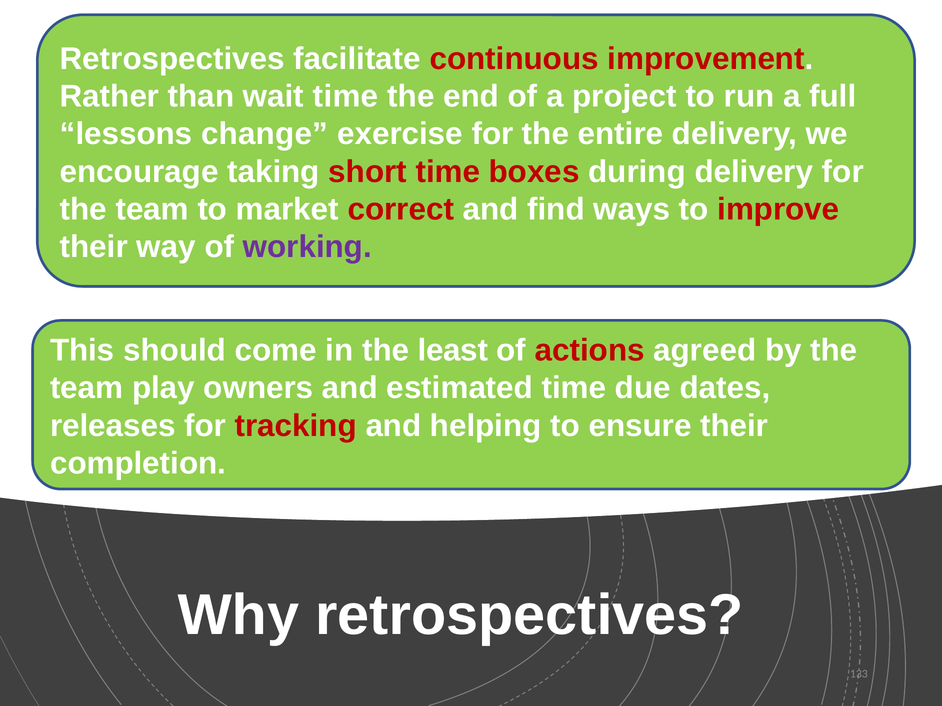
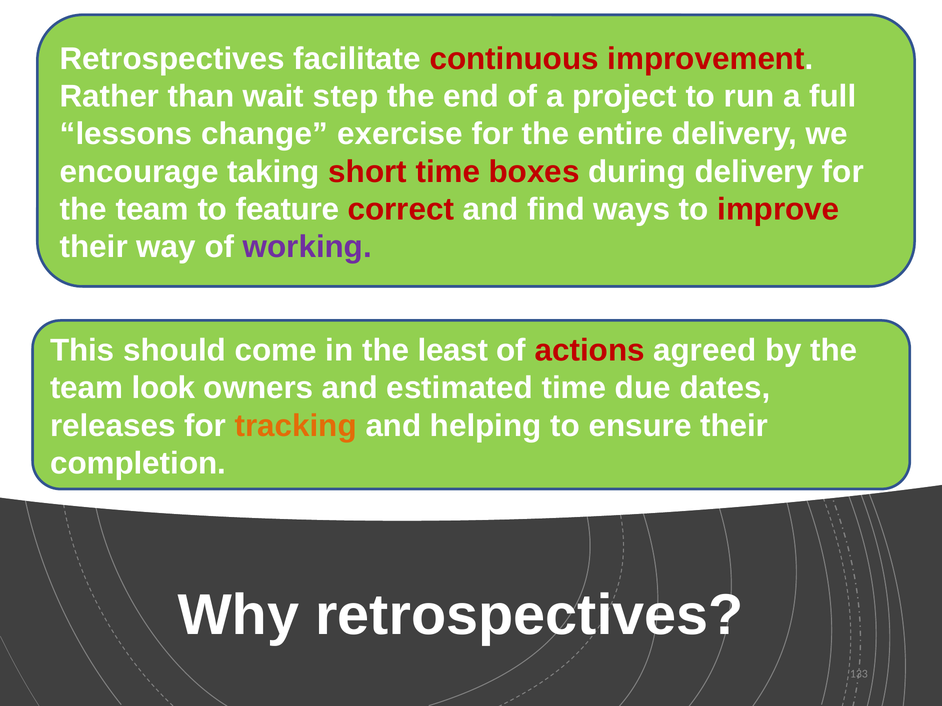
wait time: time -> step
market: market -> feature
play: play -> look
tracking colour: red -> orange
